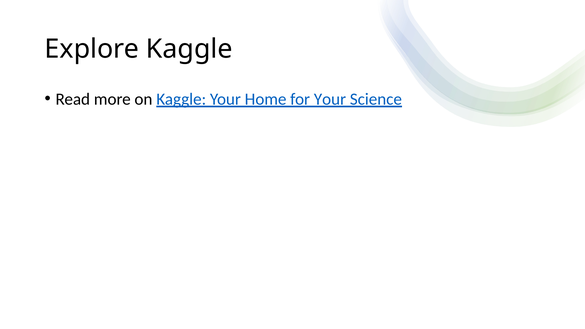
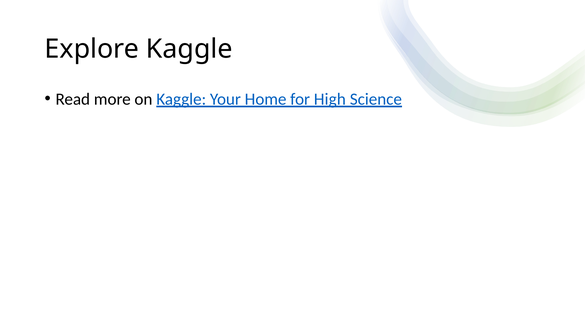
for Your: Your -> High
